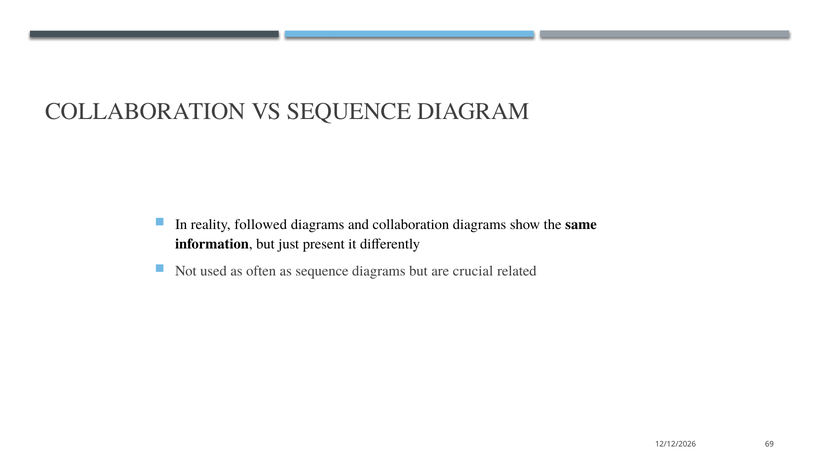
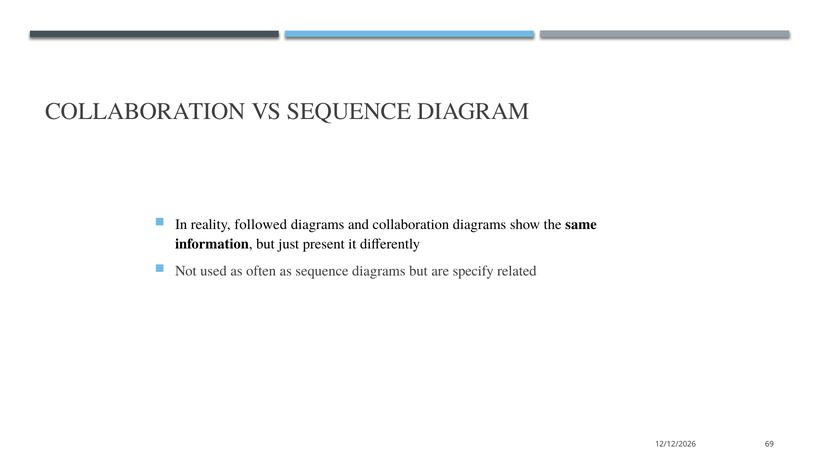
crucial: crucial -> specify
